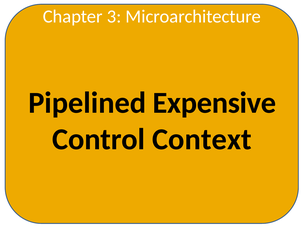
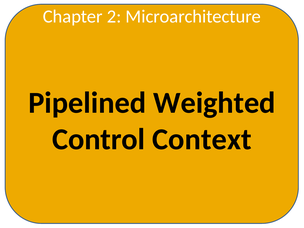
3: 3 -> 2
Expensive: Expensive -> Weighted
